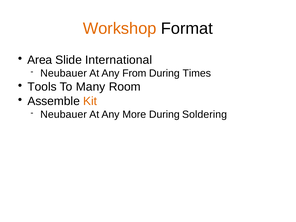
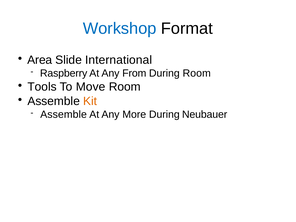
Workshop colour: orange -> blue
Neubauer at (64, 73): Neubauer -> Raspberry
During Times: Times -> Room
Many: Many -> Move
Neubauer at (64, 114): Neubauer -> Assemble
Soldering: Soldering -> Neubauer
